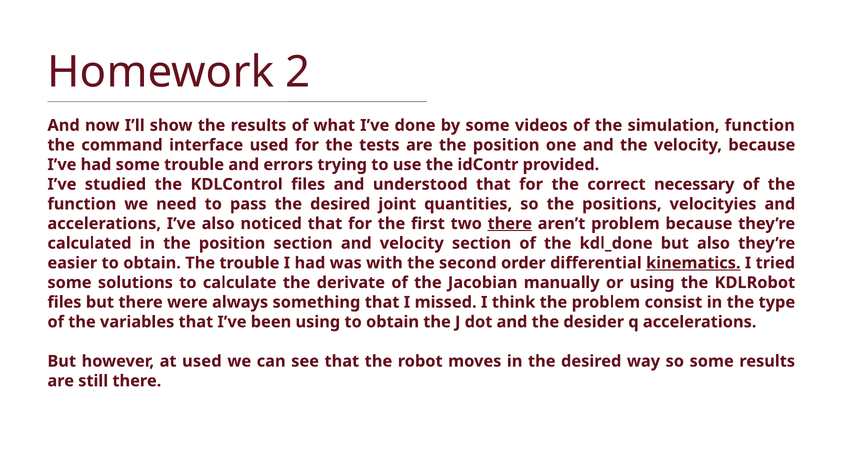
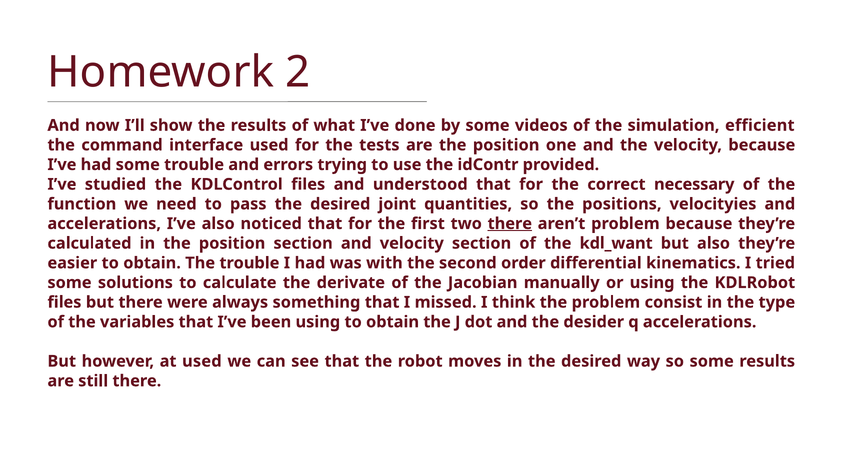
simulation function: function -> efficient
kdl_done: kdl_done -> kdl_want
kinematics underline: present -> none
